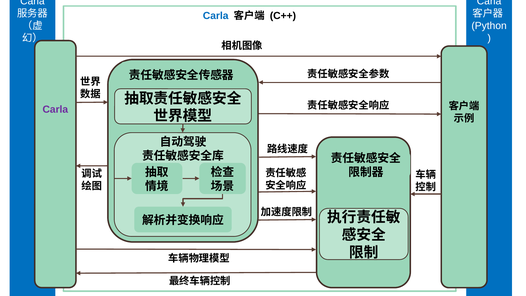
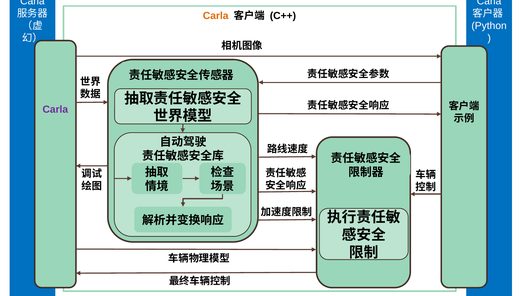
Carla at (216, 16) colour: blue -> orange
